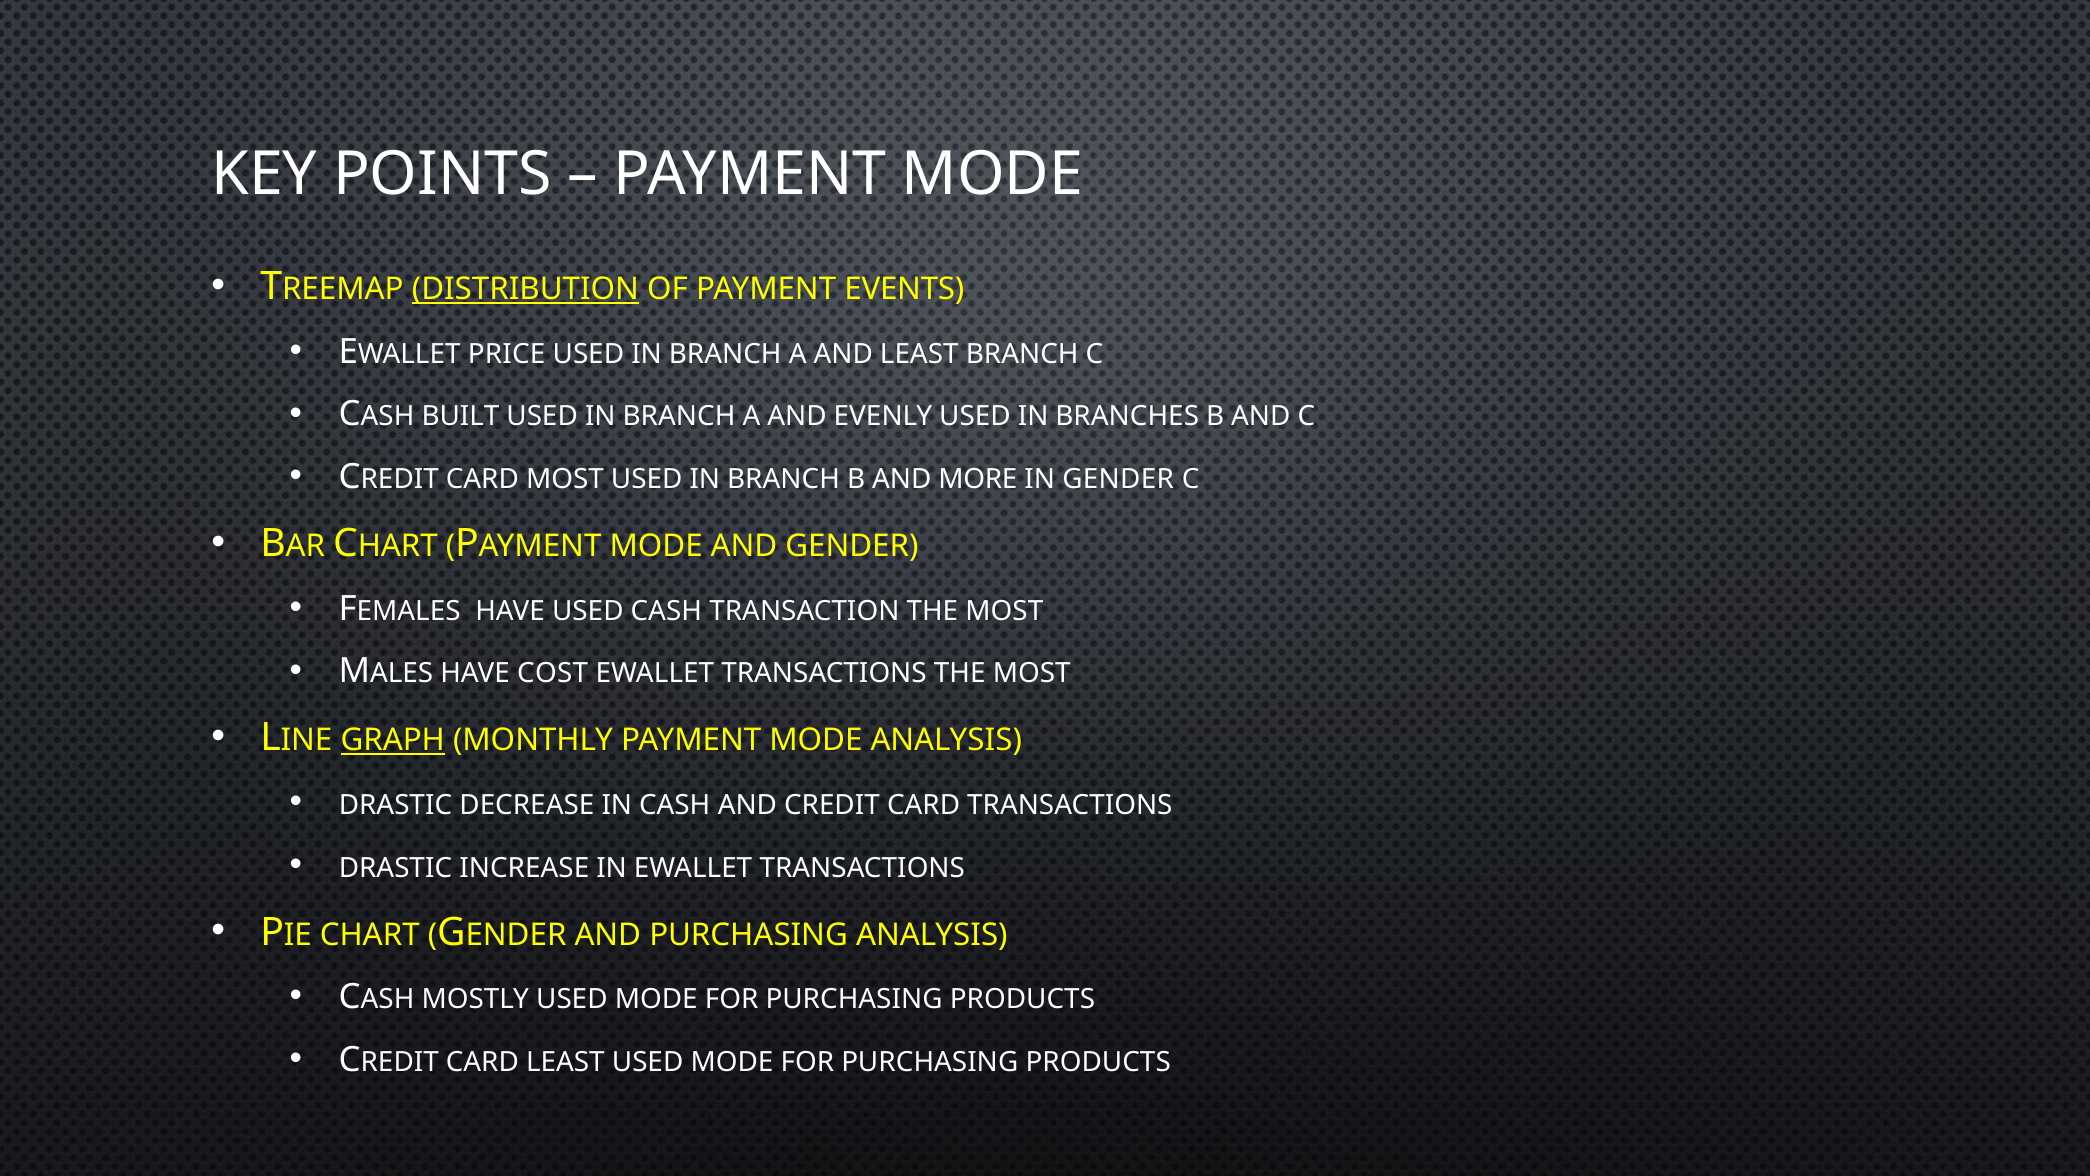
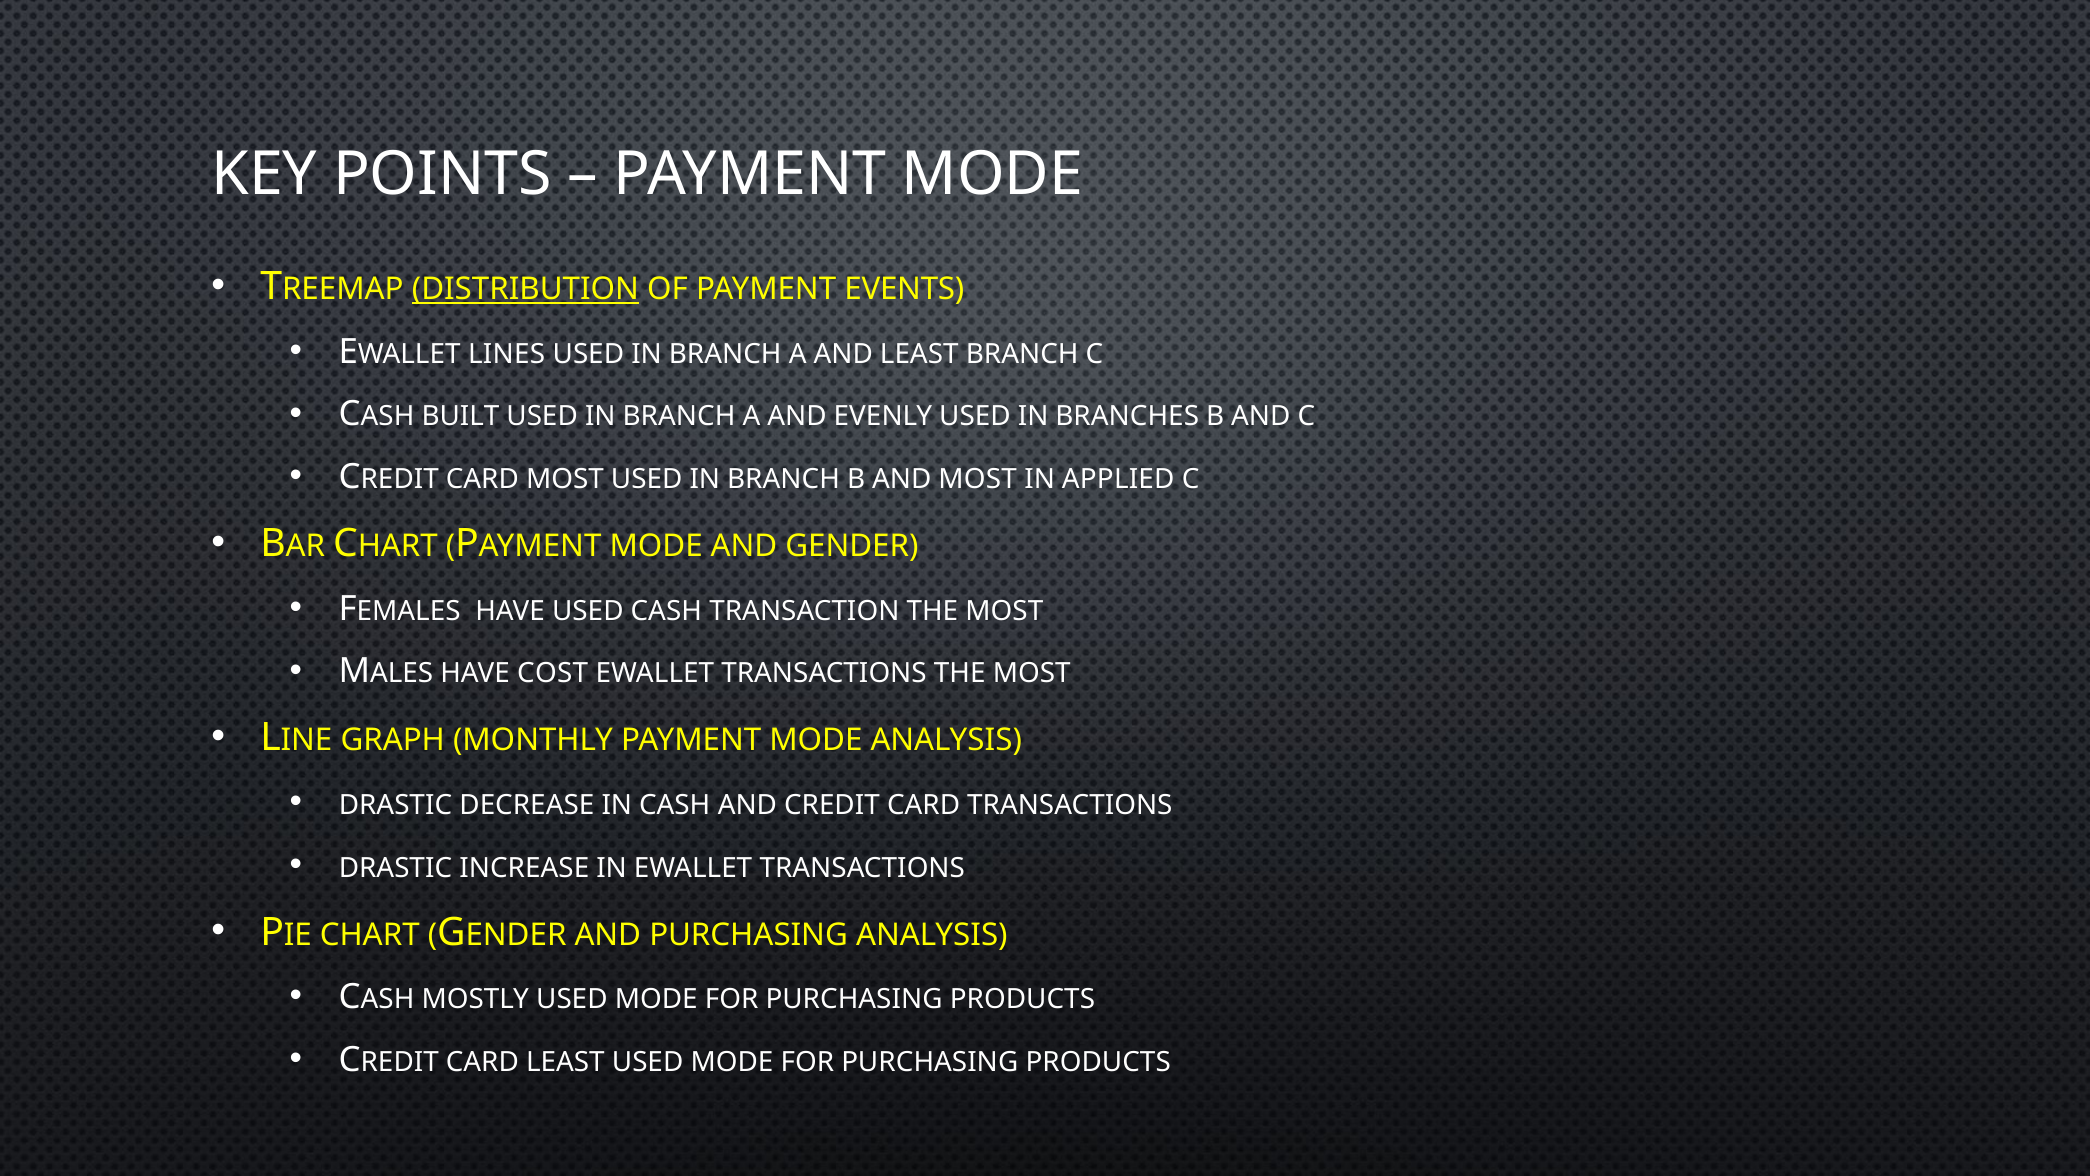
PRICE: PRICE -> LINES
AND MORE: MORE -> MOST
IN GENDER: GENDER -> APPLIED
GRAPH underline: present -> none
